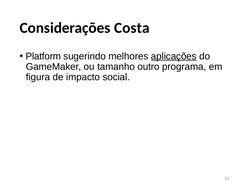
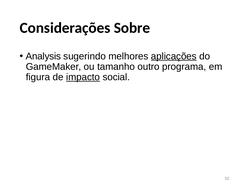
Costa: Costa -> Sobre
Platform: Platform -> Analysis
impacto underline: none -> present
